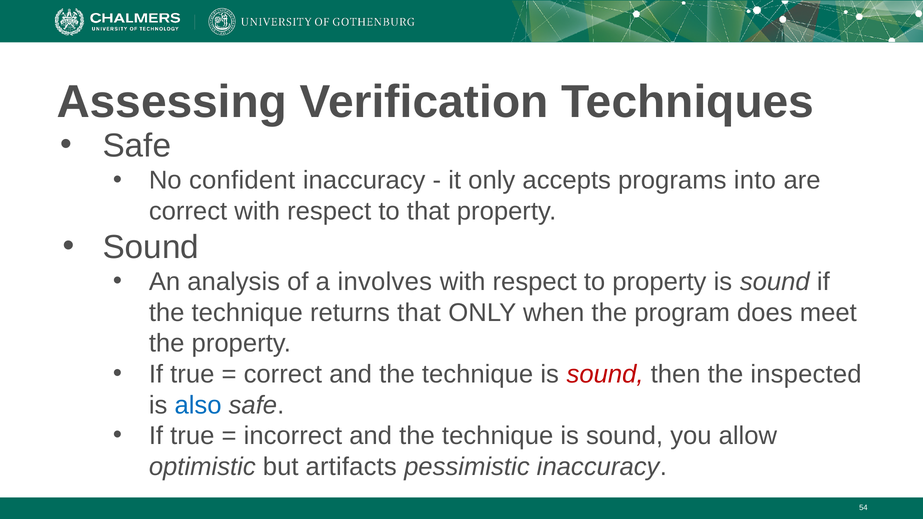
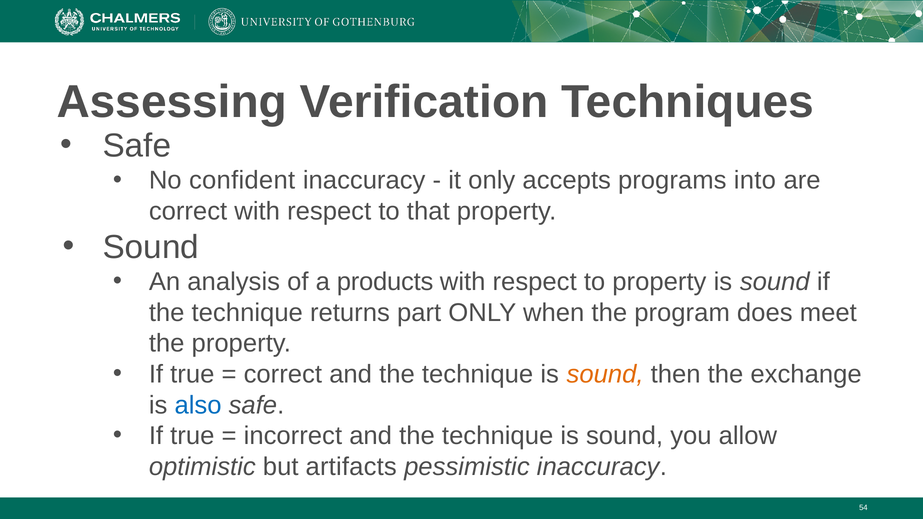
involves: involves -> products
returns that: that -> part
sound at (605, 374) colour: red -> orange
inspected: inspected -> exchange
